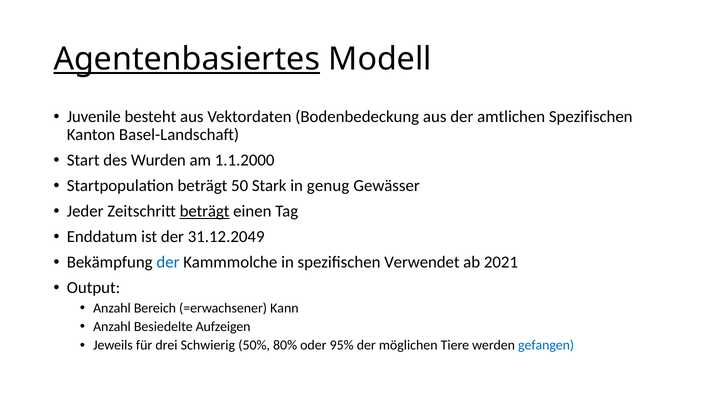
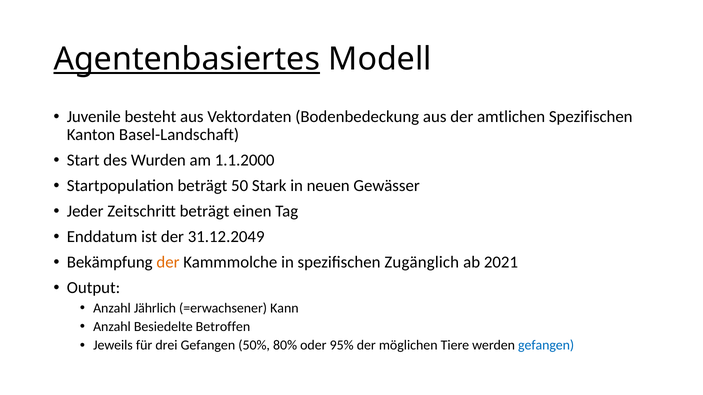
genug: genug -> neuen
beträgt at (205, 212) underline: present -> none
der at (168, 263) colour: blue -> orange
Verwendet: Verwendet -> Zugänglich
Bereich: Bereich -> Jährlich
Aufzeigen: Aufzeigen -> Betroffen
drei Schwierig: Schwierig -> Gefangen
